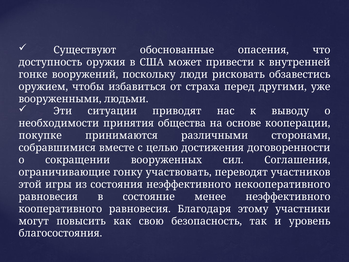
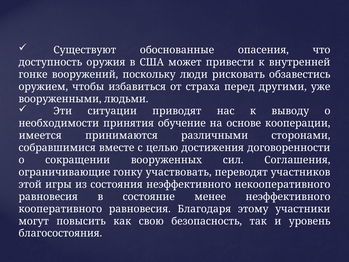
общества: общества -> обучение
покупке: покупке -> имеется
